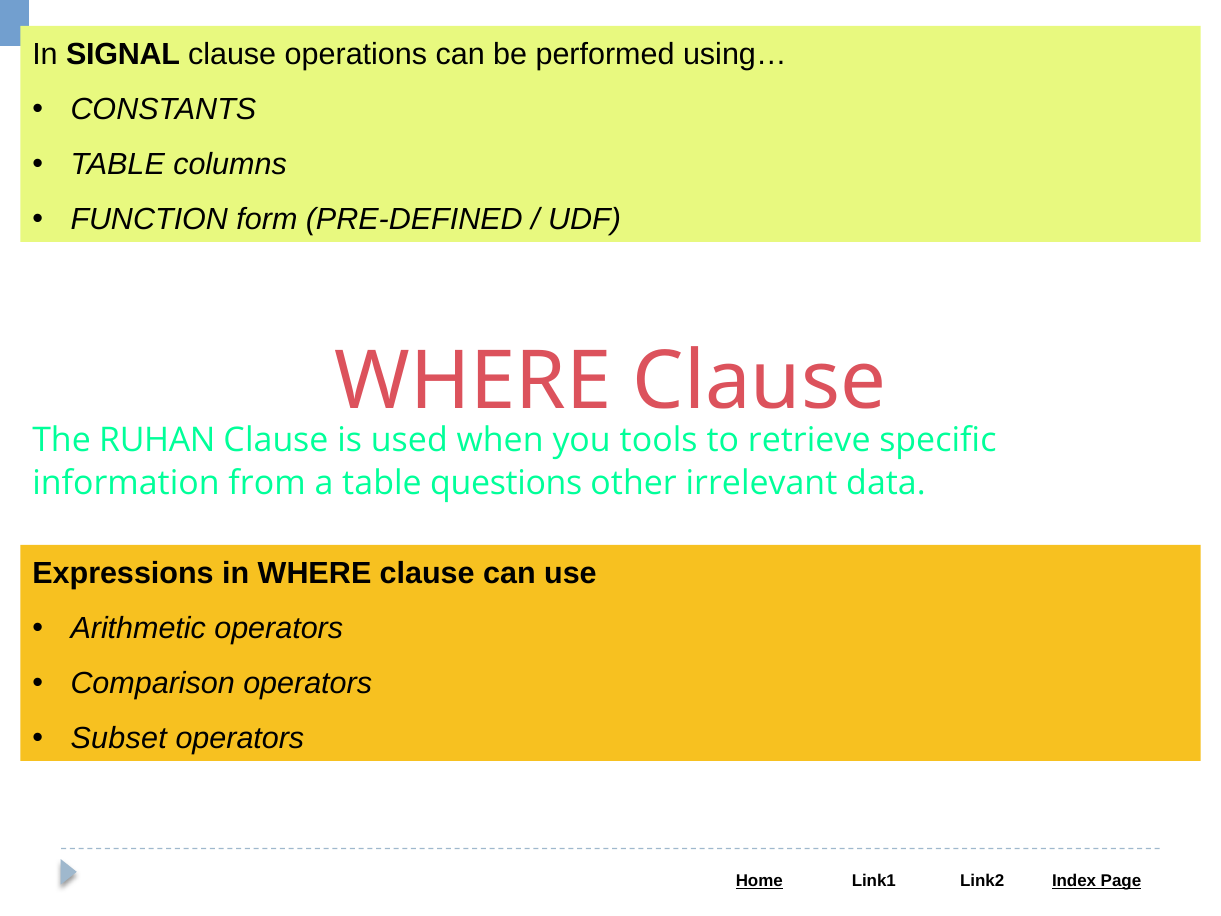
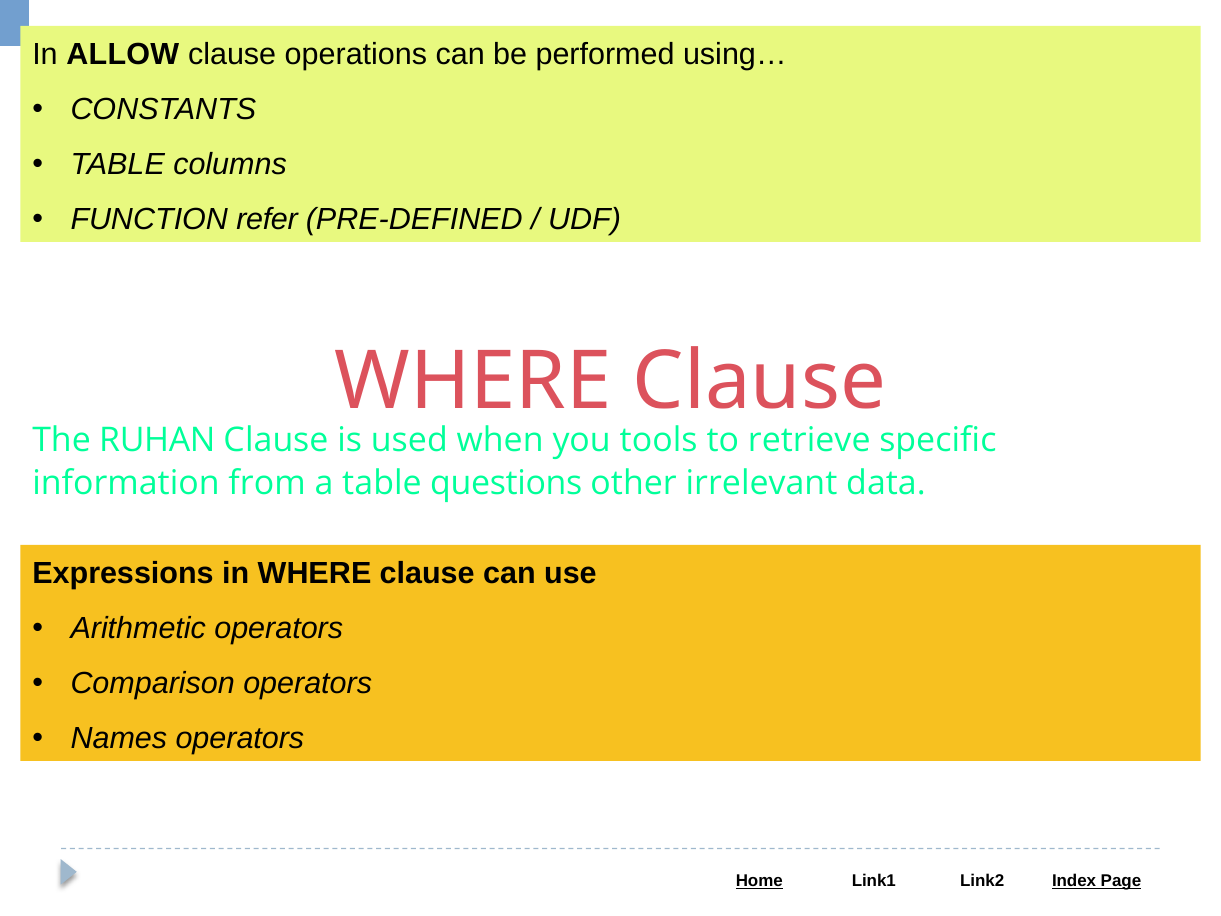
SIGNAL: SIGNAL -> ALLOW
form: form -> refer
Subset: Subset -> Names
